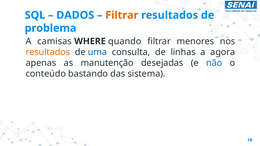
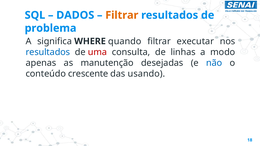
camisas: camisas -> significa
menores: menores -> executar
resultados at (48, 52) colour: orange -> blue
uma colour: blue -> red
agora: agora -> modo
bastando: bastando -> crescente
sistema: sistema -> usando
